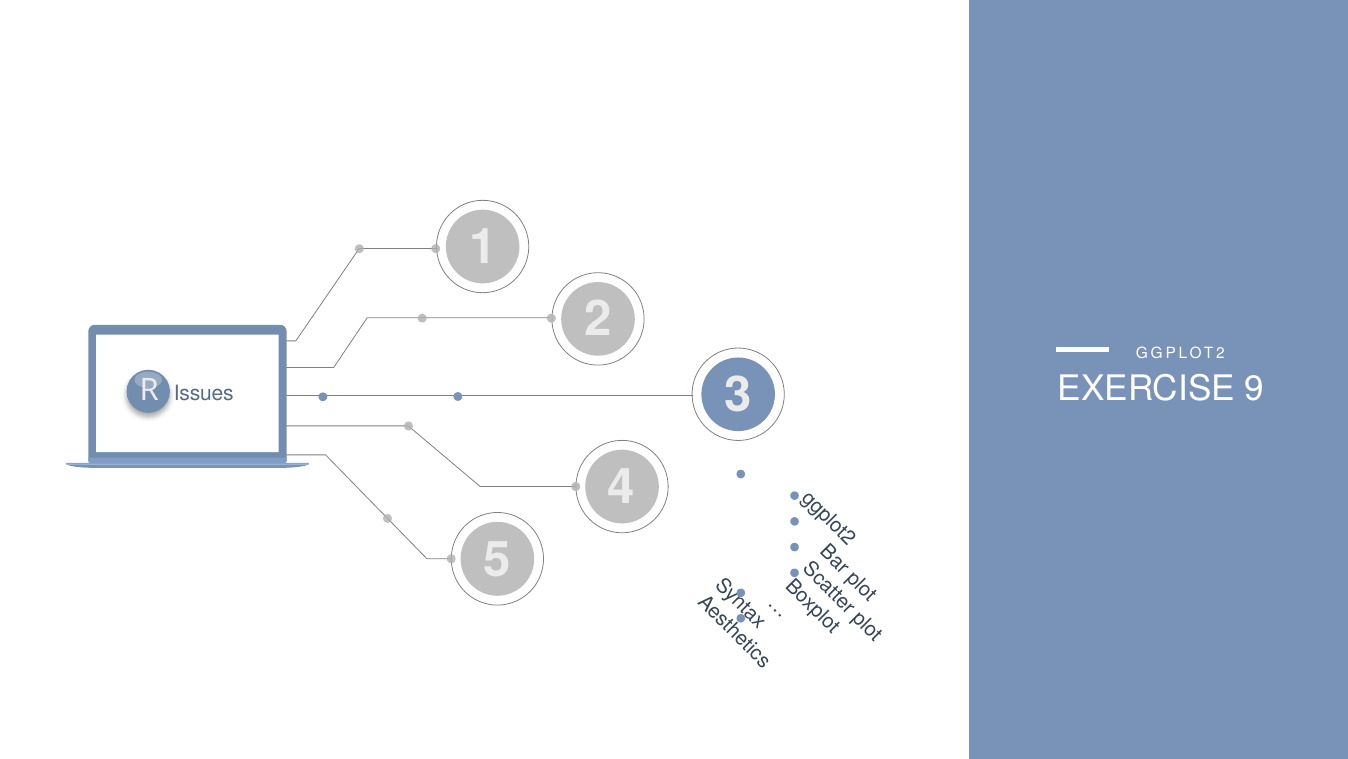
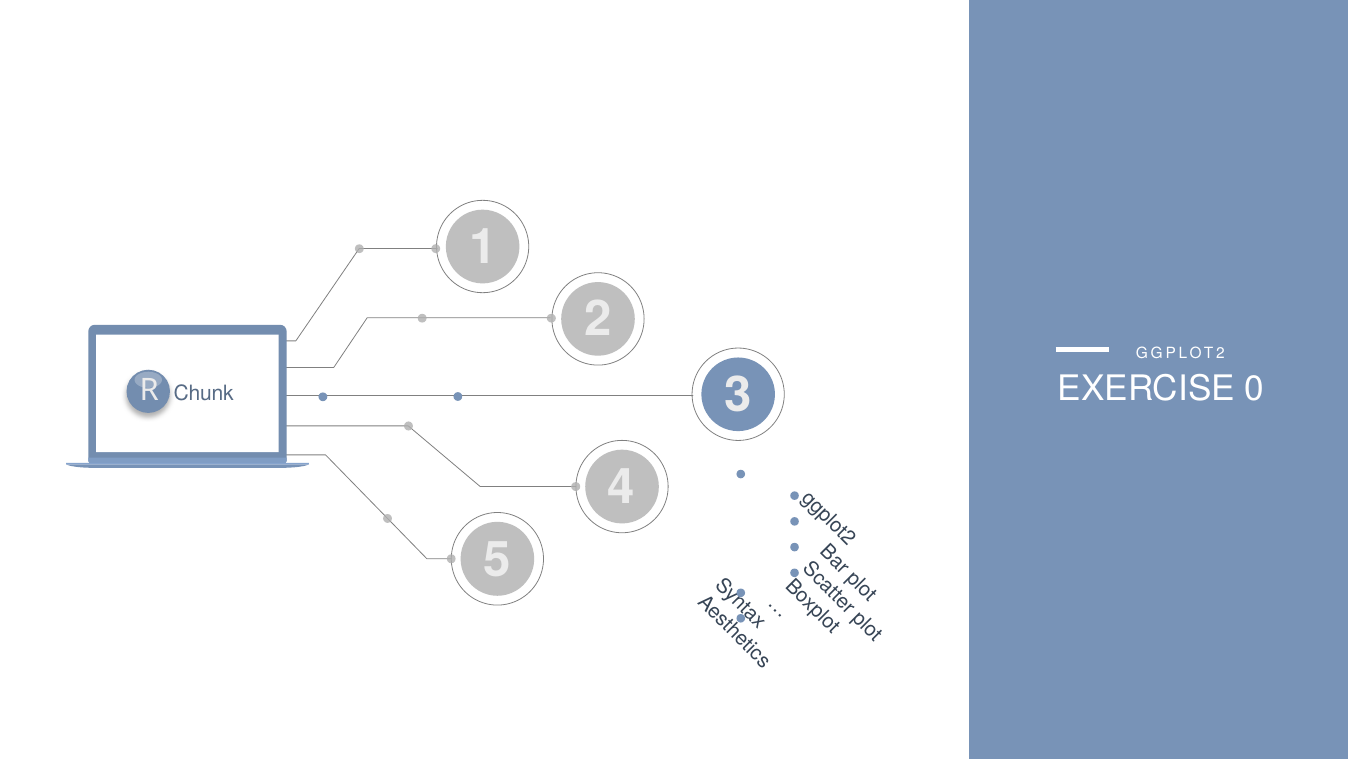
9: 9 -> 0
Issues: Issues -> Chunk
